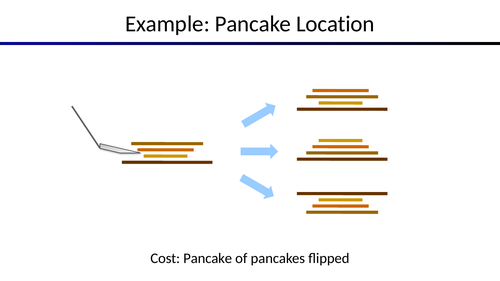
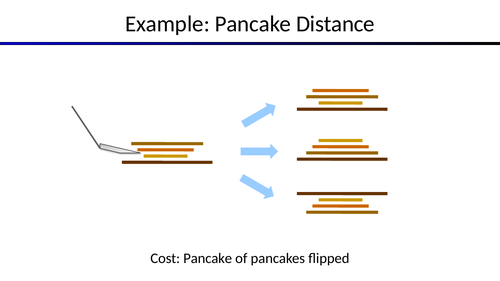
Location: Location -> Distance
